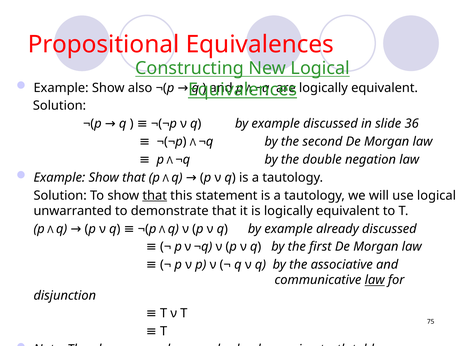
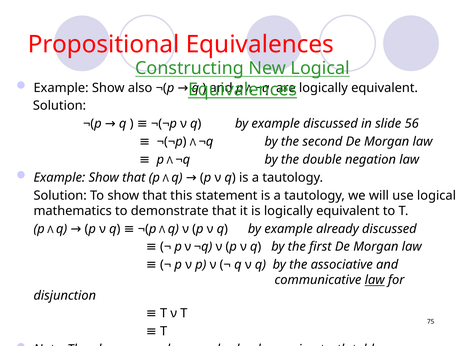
36: 36 -> 56
that at (155, 196) underline: present -> none
unwarranted: unwarranted -> mathematics
